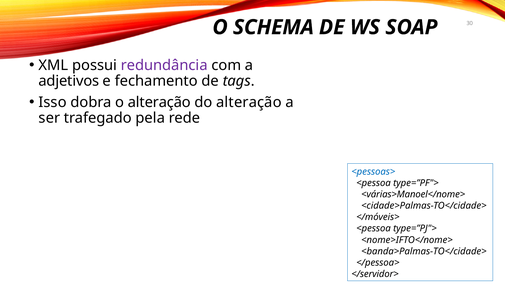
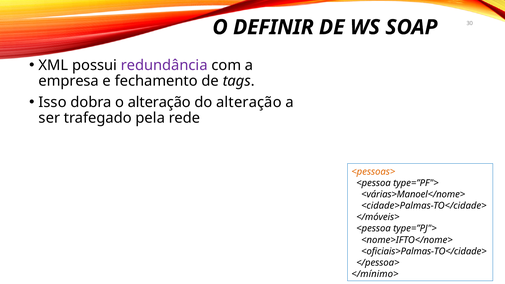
SCHEMA: SCHEMA -> DEFINIR
adjetivos: adjetivos -> empresa
<pessoas> colour: blue -> orange
<banda>Palmas-TO</cidade>: <banda>Palmas-TO</cidade> -> <oficiais>Palmas-TO</cidade>
</servidor>: </servidor> -> </mínimo>
